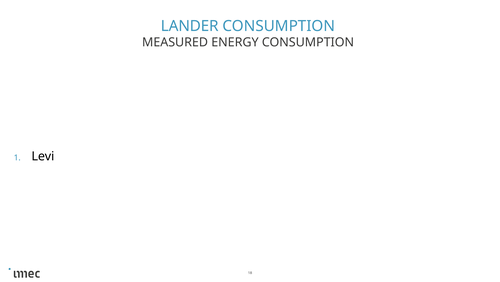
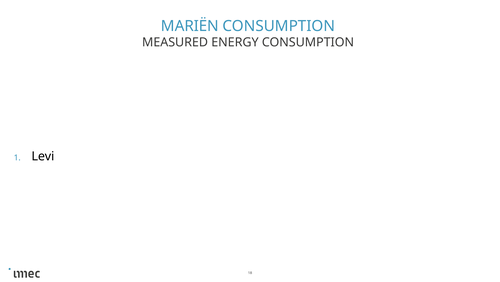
LANDER: LANDER -> MARIËN
